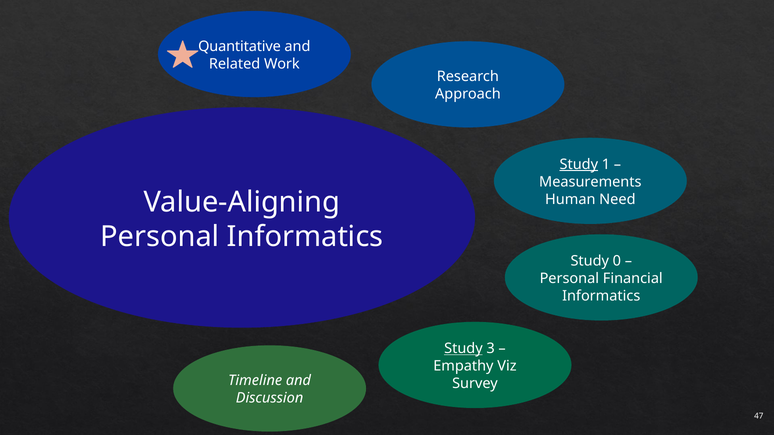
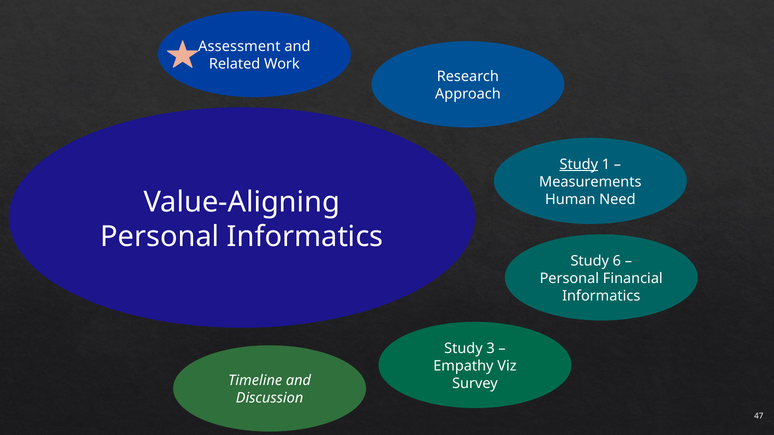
Quantitative: Quantitative -> Assessment
0: 0 -> 6
Study at (463, 349) underline: present -> none
